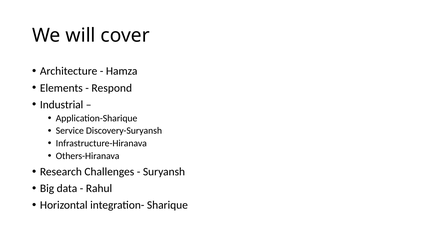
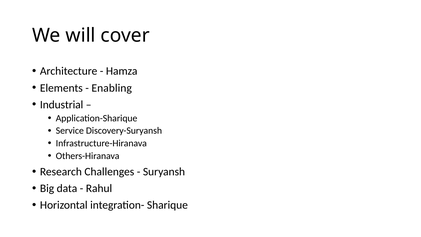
Respond: Respond -> Enabling
